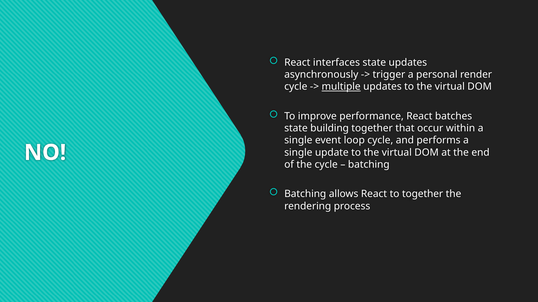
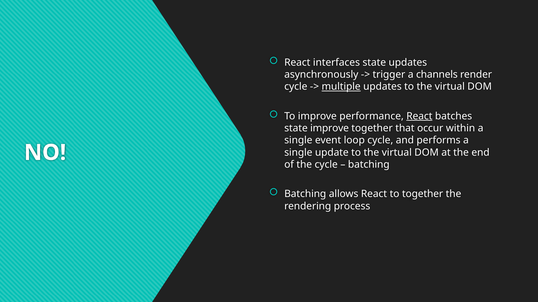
personal: personal -> channels
React at (419, 116) underline: none -> present
state building: building -> improve
